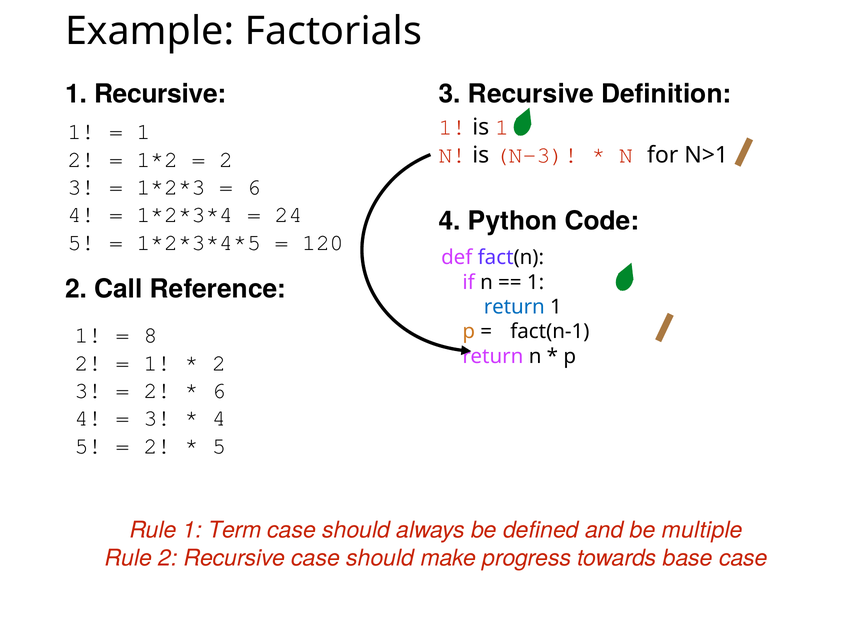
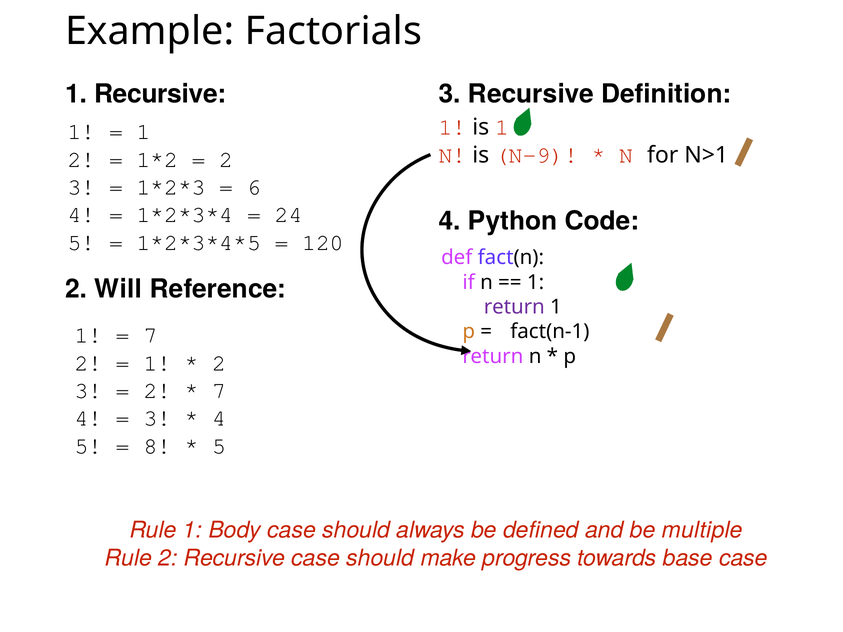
N-3: N-3 -> N-9
Call: Call -> Will
return at (514, 307) colour: blue -> purple
8 at (150, 335): 8 -> 7
6 at (219, 391): 6 -> 7
2 at (157, 446): 2 -> 8
Term: Term -> Body
